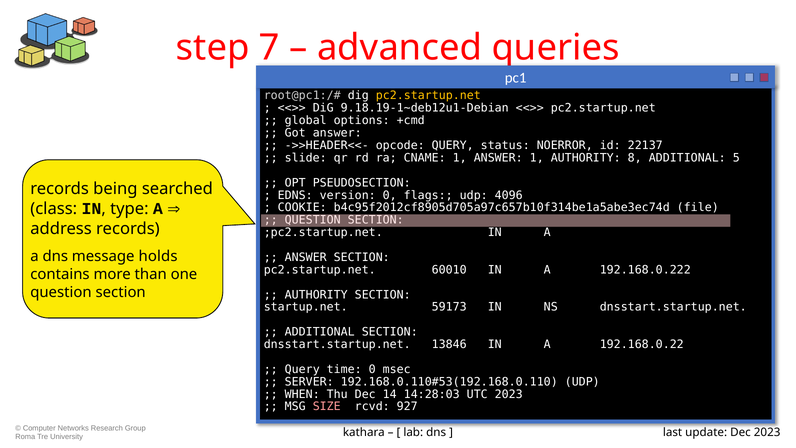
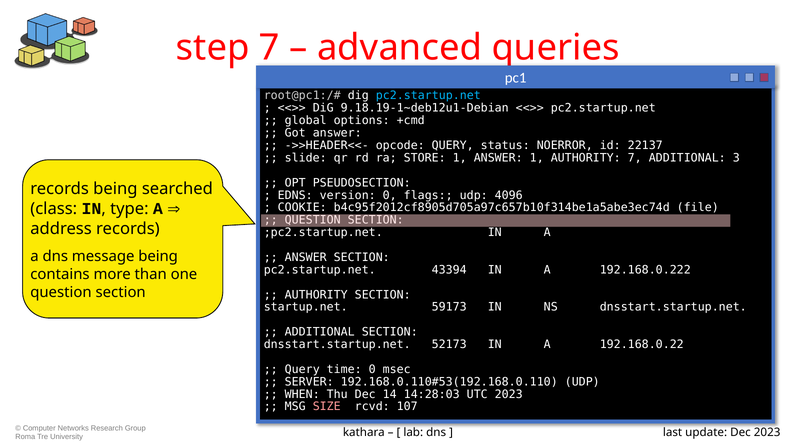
pc2.startup.net at (428, 96) colour: yellow -> light blue
CNAME: CNAME -> STORE
AUTHORITY 8: 8 -> 7
5: 5 -> 3
message holds: holds -> being
60010: 60010 -> 43394
13846: 13846 -> 52173
927: 927 -> 107
